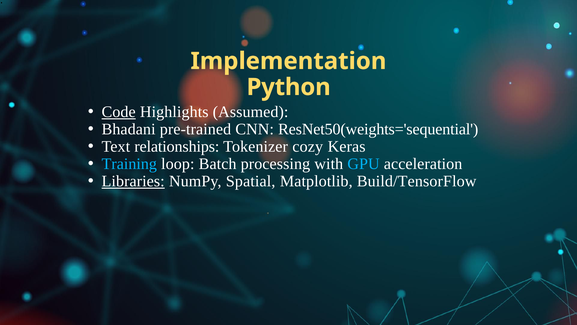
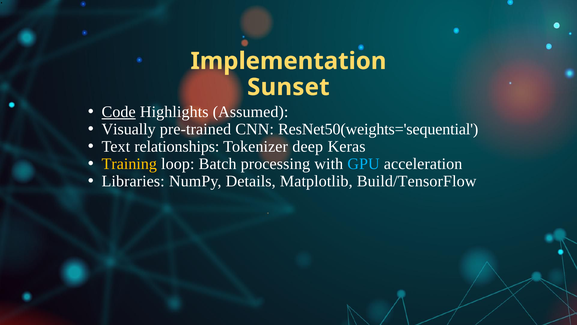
Python: Python -> Sunset
Bhadani: Bhadani -> Visually
cozy: cozy -> deep
Training colour: light blue -> yellow
Libraries underline: present -> none
Spatial: Spatial -> Details
